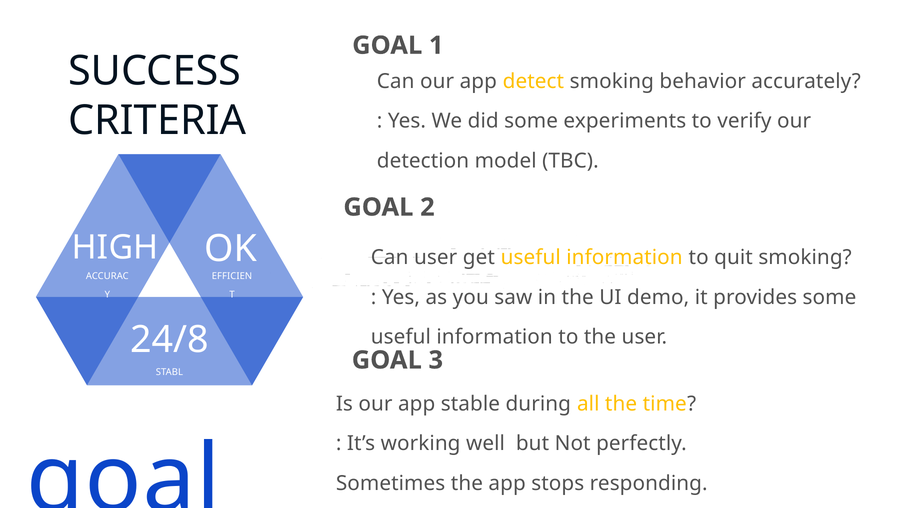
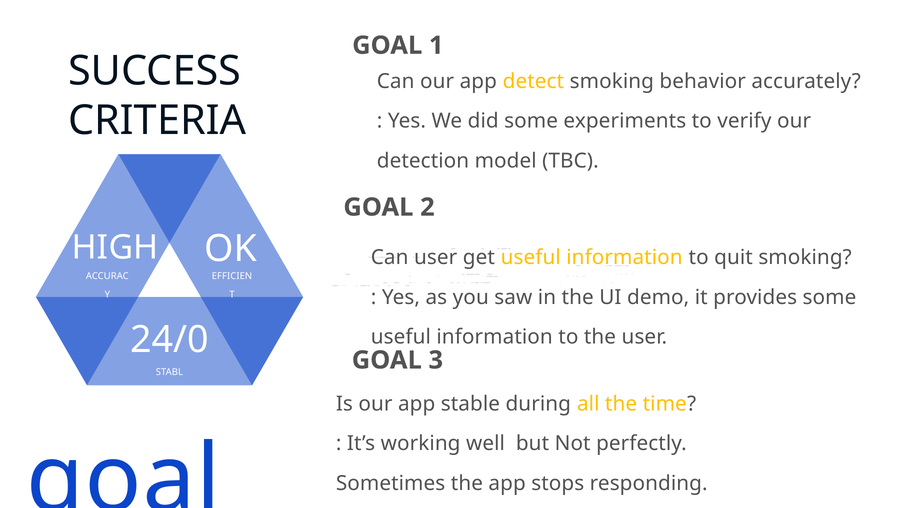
24/8: 24/8 -> 24/0
